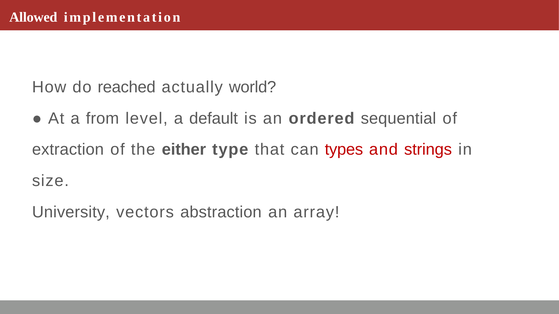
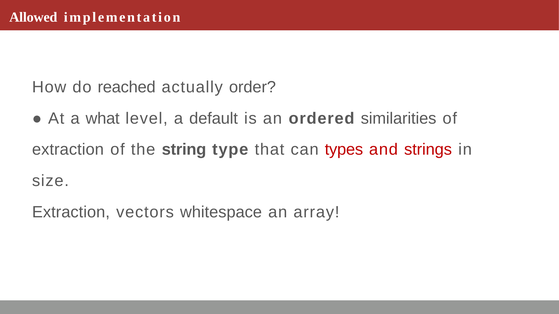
world: world -> order
from: from -> what
sequential: sequential -> similarities
either: either -> string
University at (71, 212): University -> Extraction
abstraction: abstraction -> whitespace
